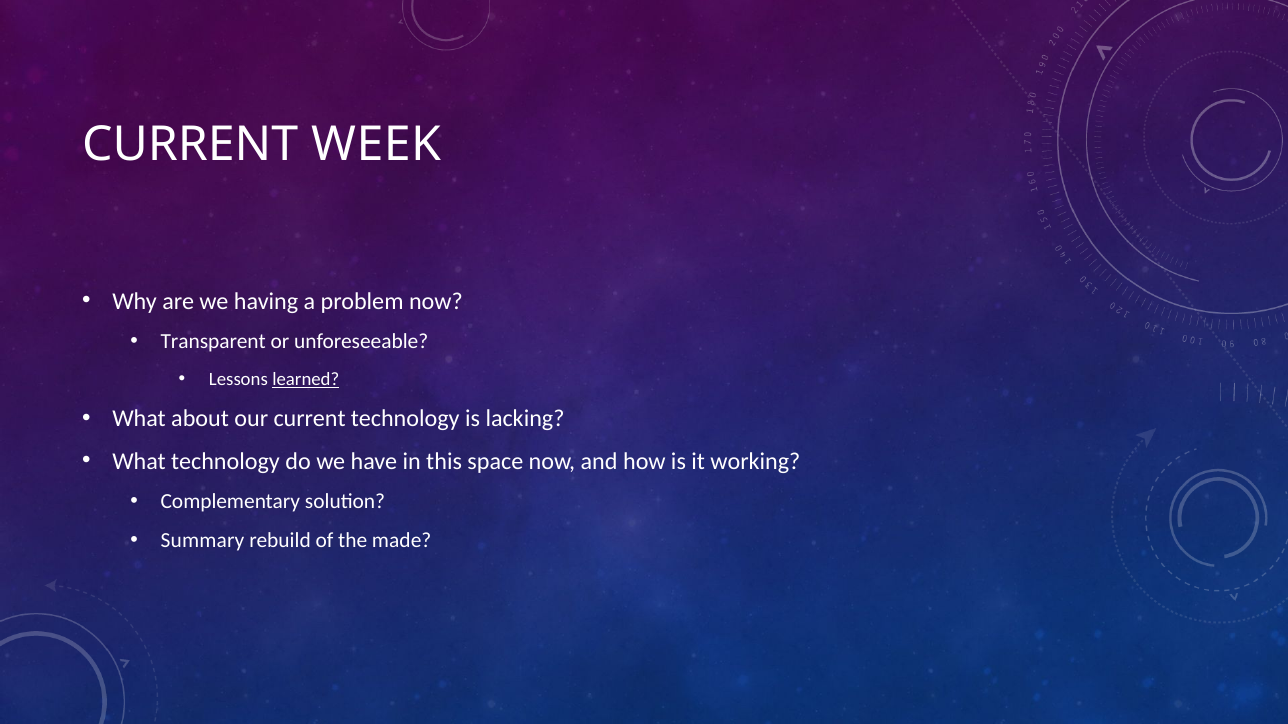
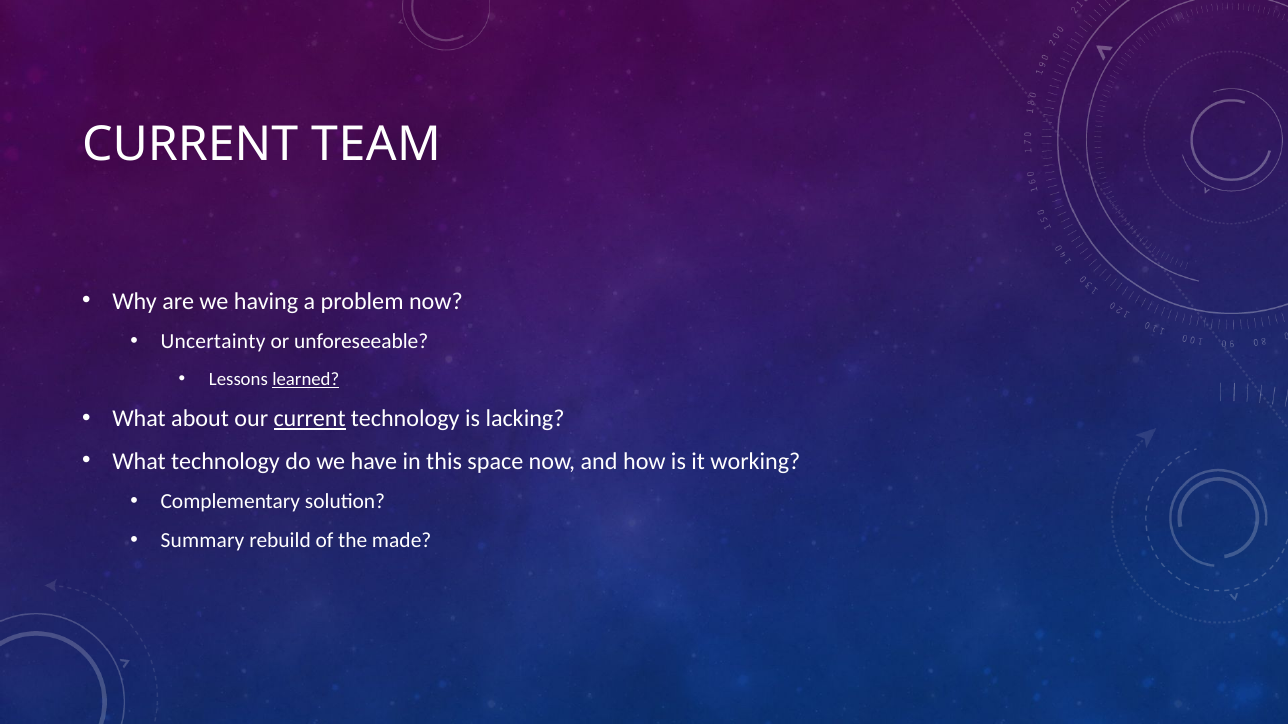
WEEK: WEEK -> TEAM
Transparent: Transparent -> Uncertainty
current at (310, 419) underline: none -> present
